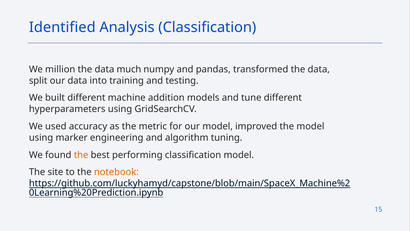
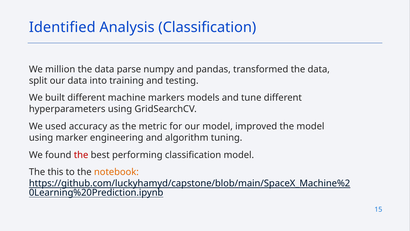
much: much -> parse
addition: addition -> markers
the at (81, 155) colour: orange -> red
site: site -> this
